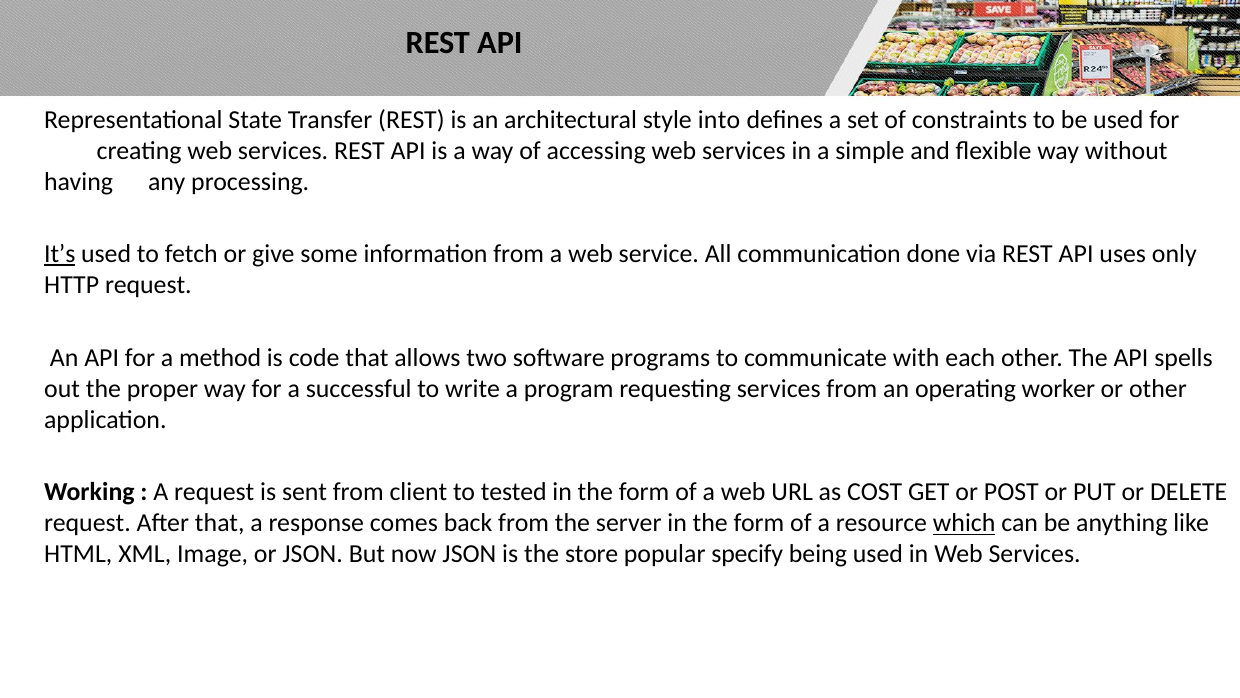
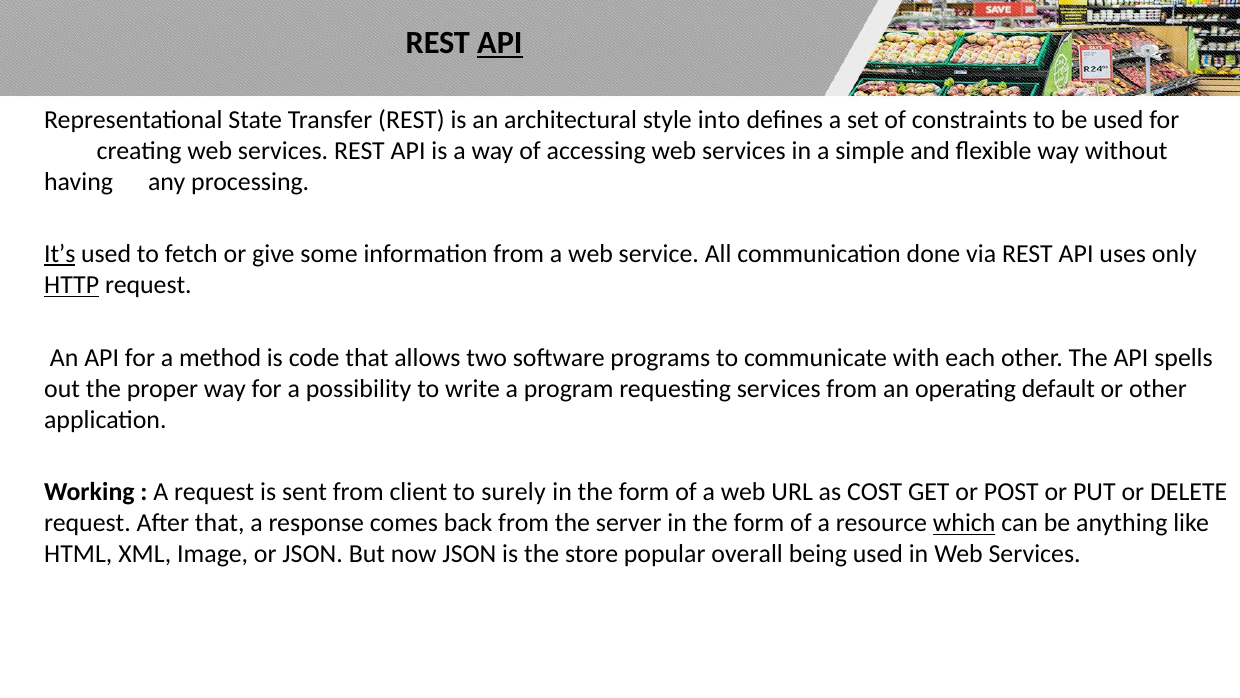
API at (500, 43) underline: none -> present
HTTP underline: none -> present
successful: successful -> possibility
worker: worker -> default
tested: tested -> surely
specify: specify -> overall
